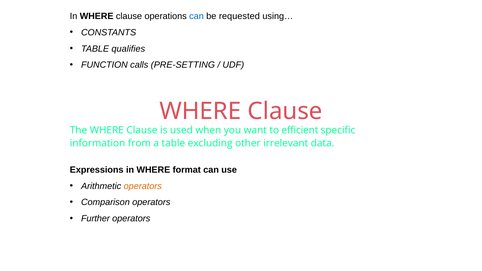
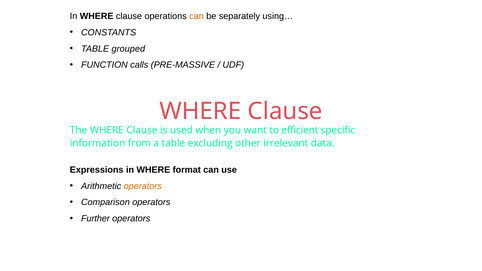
can at (197, 16) colour: blue -> orange
requested: requested -> separately
qualifies: qualifies -> grouped
PRE-SETTING: PRE-SETTING -> PRE-MASSIVE
